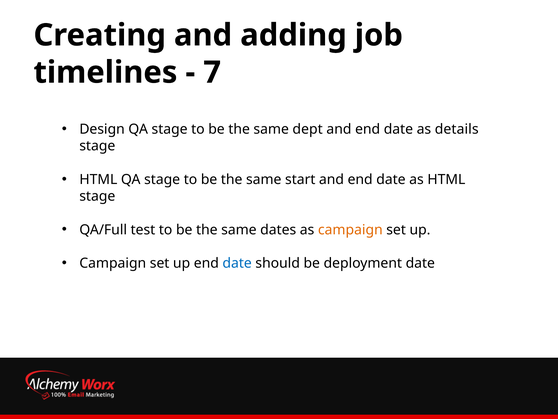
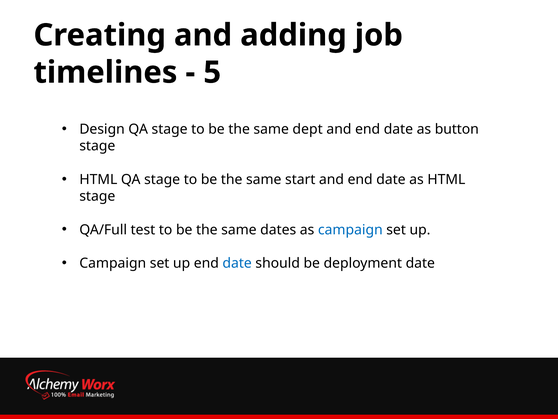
7: 7 -> 5
details: details -> button
campaign at (350, 229) colour: orange -> blue
